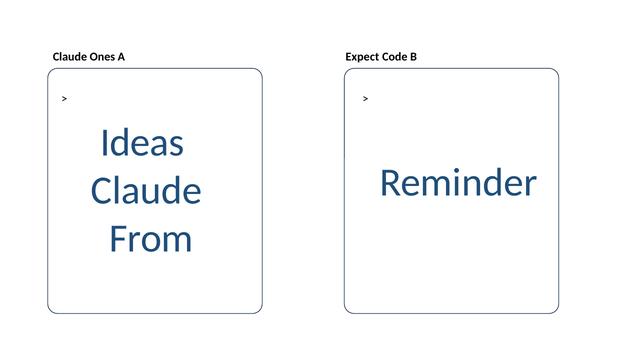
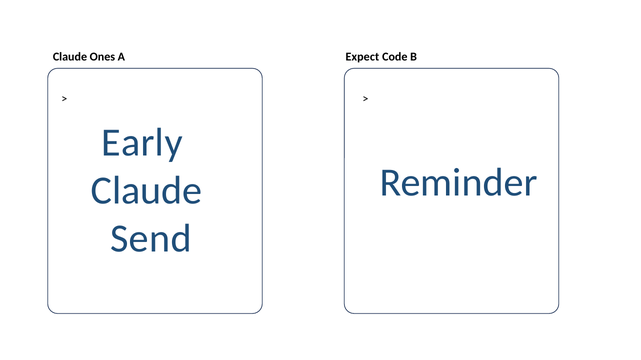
Ideas: Ideas -> Early
From: From -> Send
